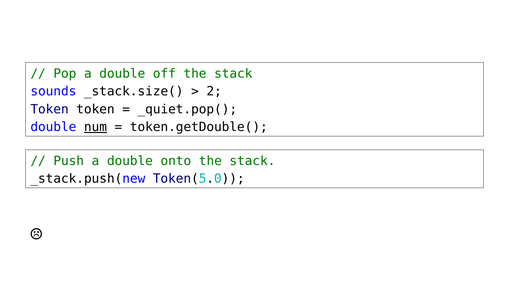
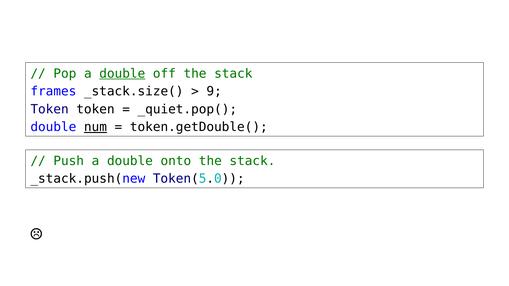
double at (122, 74) underline: none -> present
sounds: sounds -> frames
2: 2 -> 9
